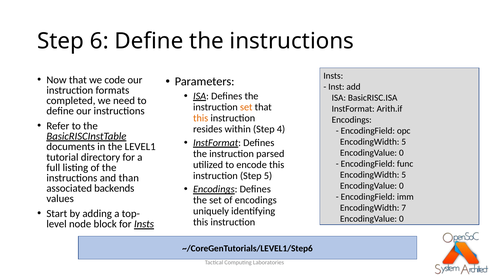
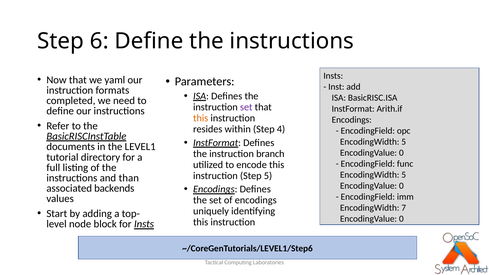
code: code -> yaml
set at (246, 107) colour: orange -> purple
parsed: parsed -> branch
